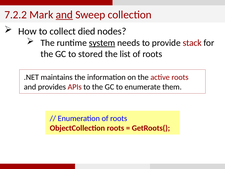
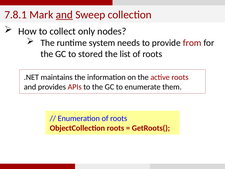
7.2.2: 7.2.2 -> 7.8.1
died: died -> only
system underline: present -> none
stack: stack -> from
